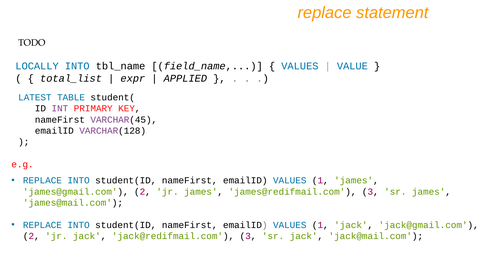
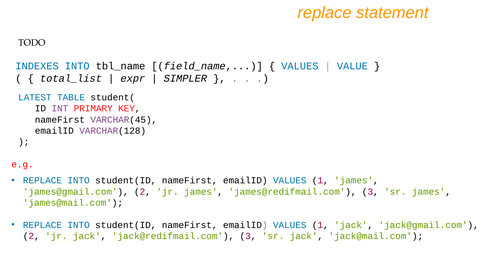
LOCALLY: LOCALLY -> INDEXES
APPLIED: APPLIED -> SIMPLER
